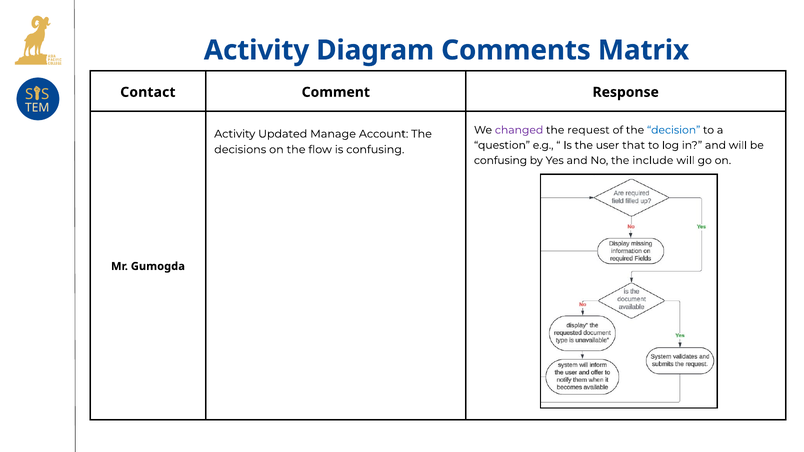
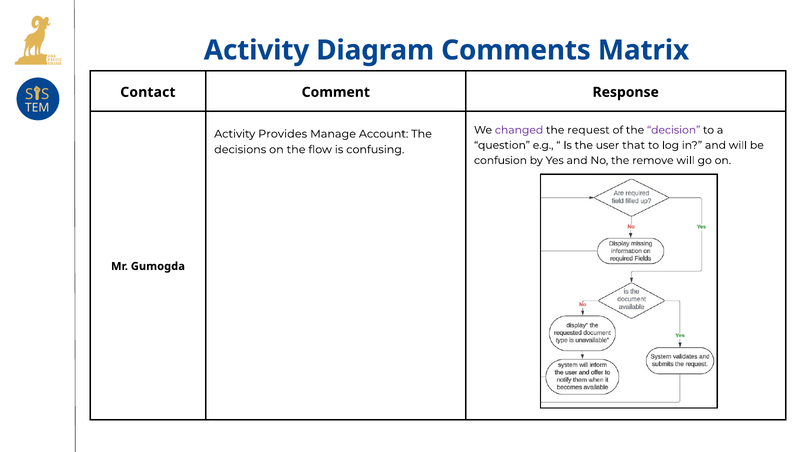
decision colour: blue -> purple
Updated: Updated -> Provides
confusing at (501, 161): confusing -> confusion
include: include -> remove
